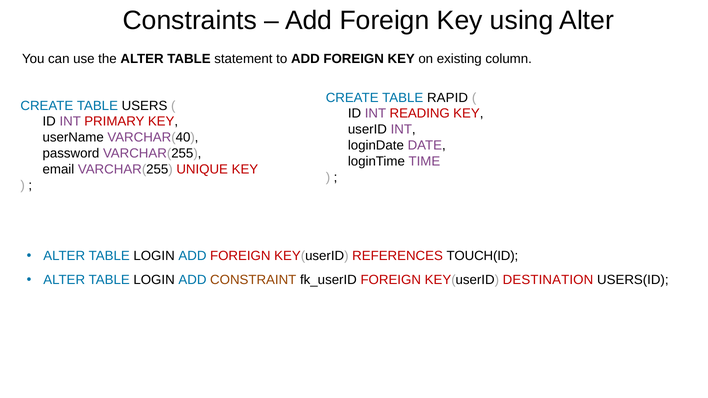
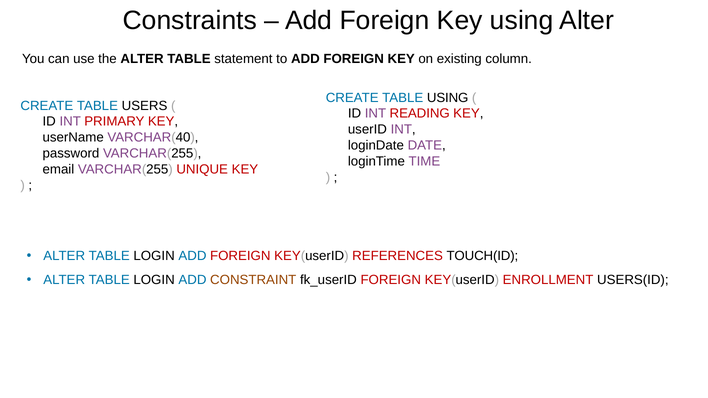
TABLE RAPID: RAPID -> USING
DESTINATION: DESTINATION -> ENROLLMENT
